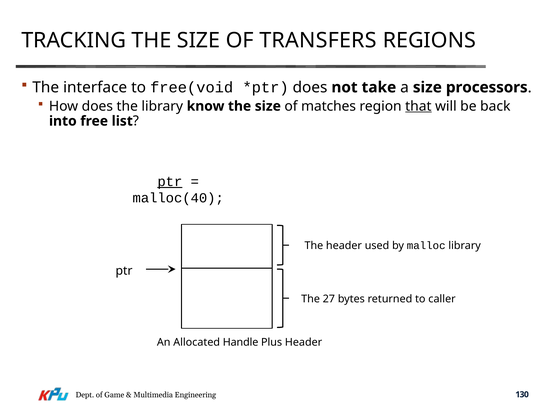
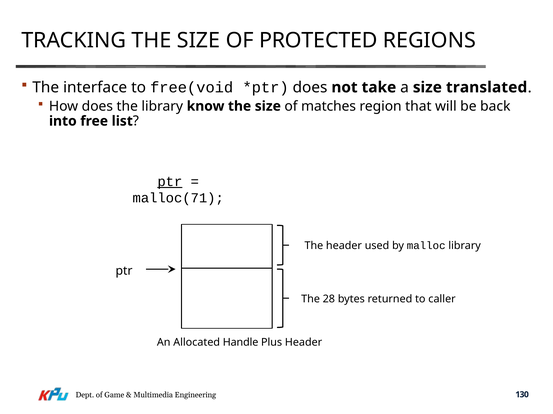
TRANSFERS: TRANSFERS -> PROTECTED
processors: processors -> translated
that underline: present -> none
malloc(40: malloc(40 -> malloc(71
27: 27 -> 28
